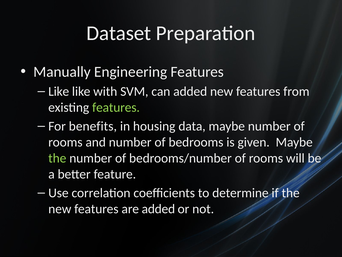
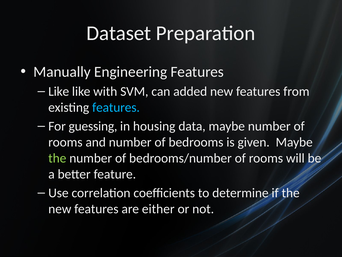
features at (116, 107) colour: light green -> light blue
benefits: benefits -> guessing
are added: added -> either
